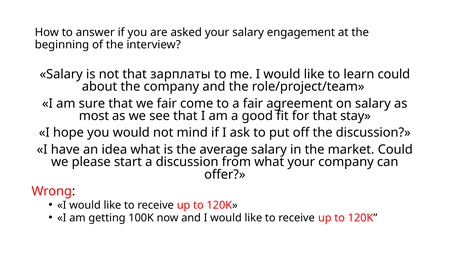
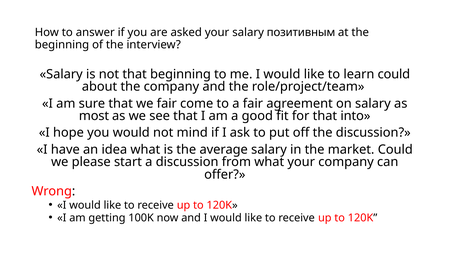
engagement: engagement -> позитивным
that зарплаты: зарплаты -> beginning
stay: stay -> into
